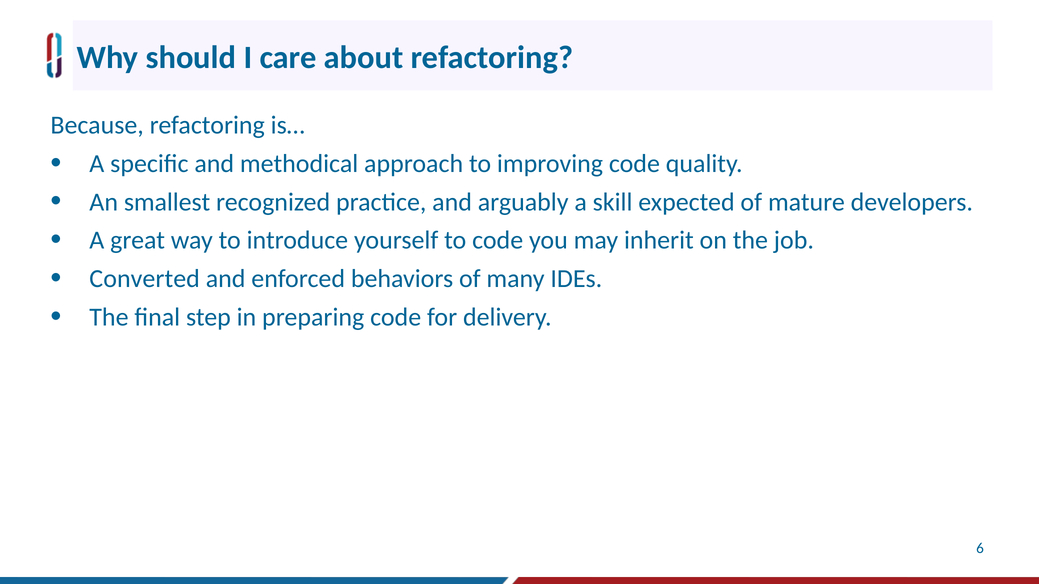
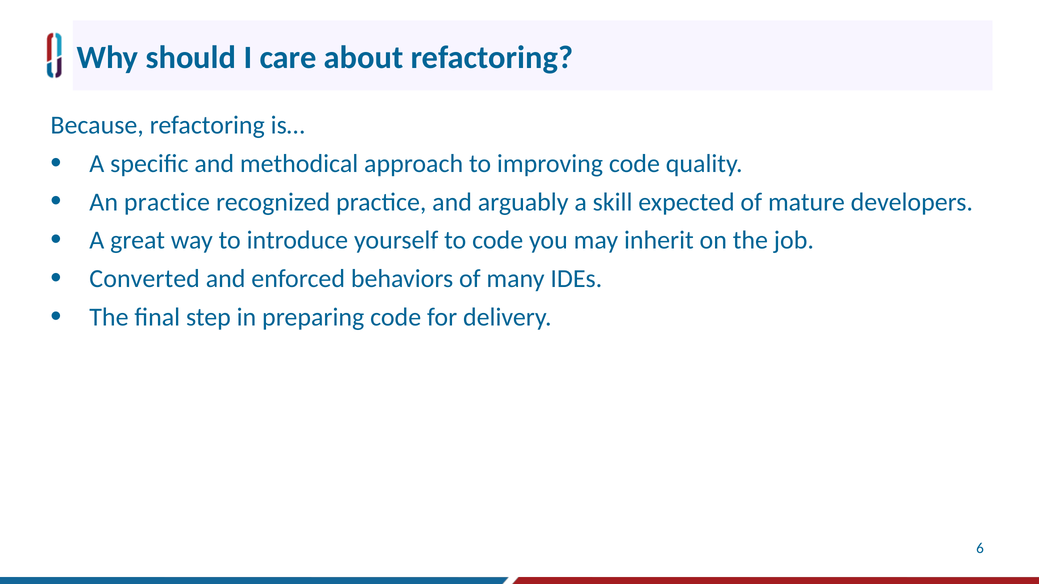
An smallest: smallest -> practice
